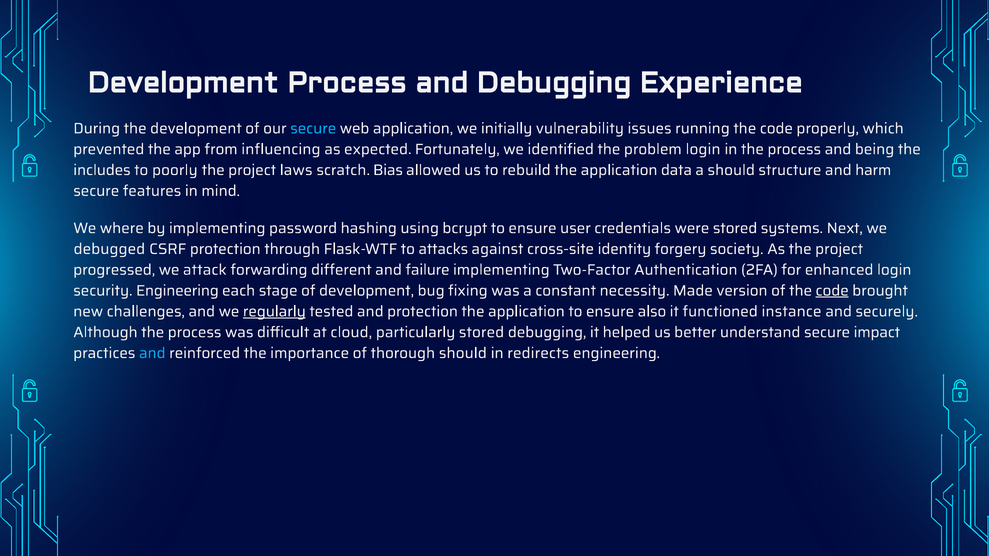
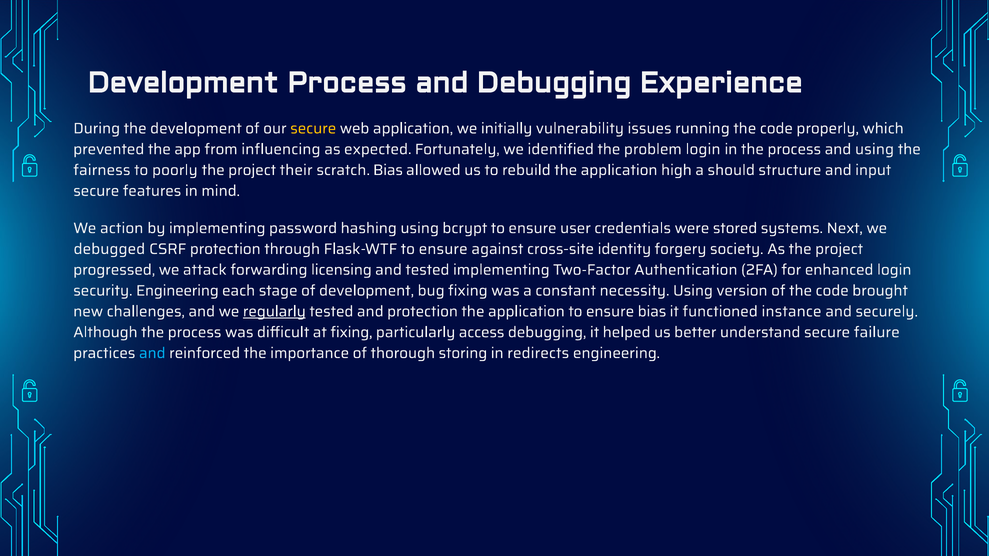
secure at (313, 128) colour: light blue -> yellow
and being: being -> using
includes: includes -> fairness
laws: laws -> their
data: data -> high
harm: harm -> input
where: where -> action
Flask-WTF to attacks: attacks -> ensure
different: different -> licensing
and failure: failure -> tested
necessity Made: Made -> Using
code at (832, 291) underline: present -> none
ensure also: also -> bias
at cloud: cloud -> fixing
particularly stored: stored -> access
impact: impact -> failure
thorough should: should -> storing
